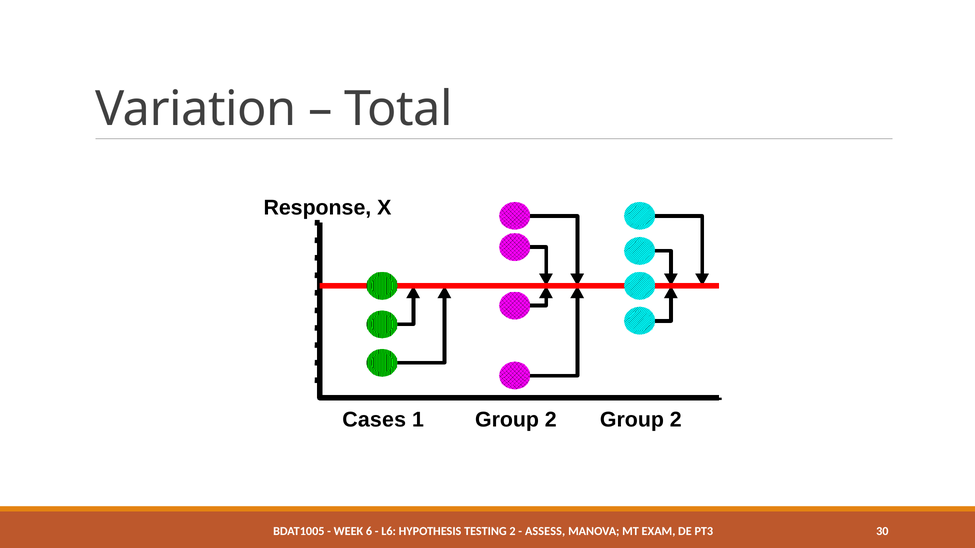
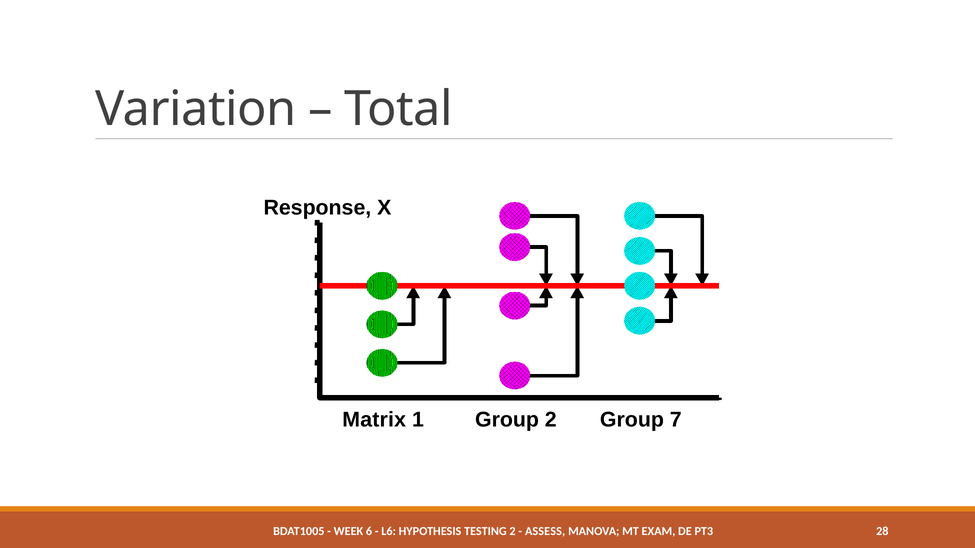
Cases: Cases -> Matrix
2 Group 2: 2 -> 7
30: 30 -> 28
